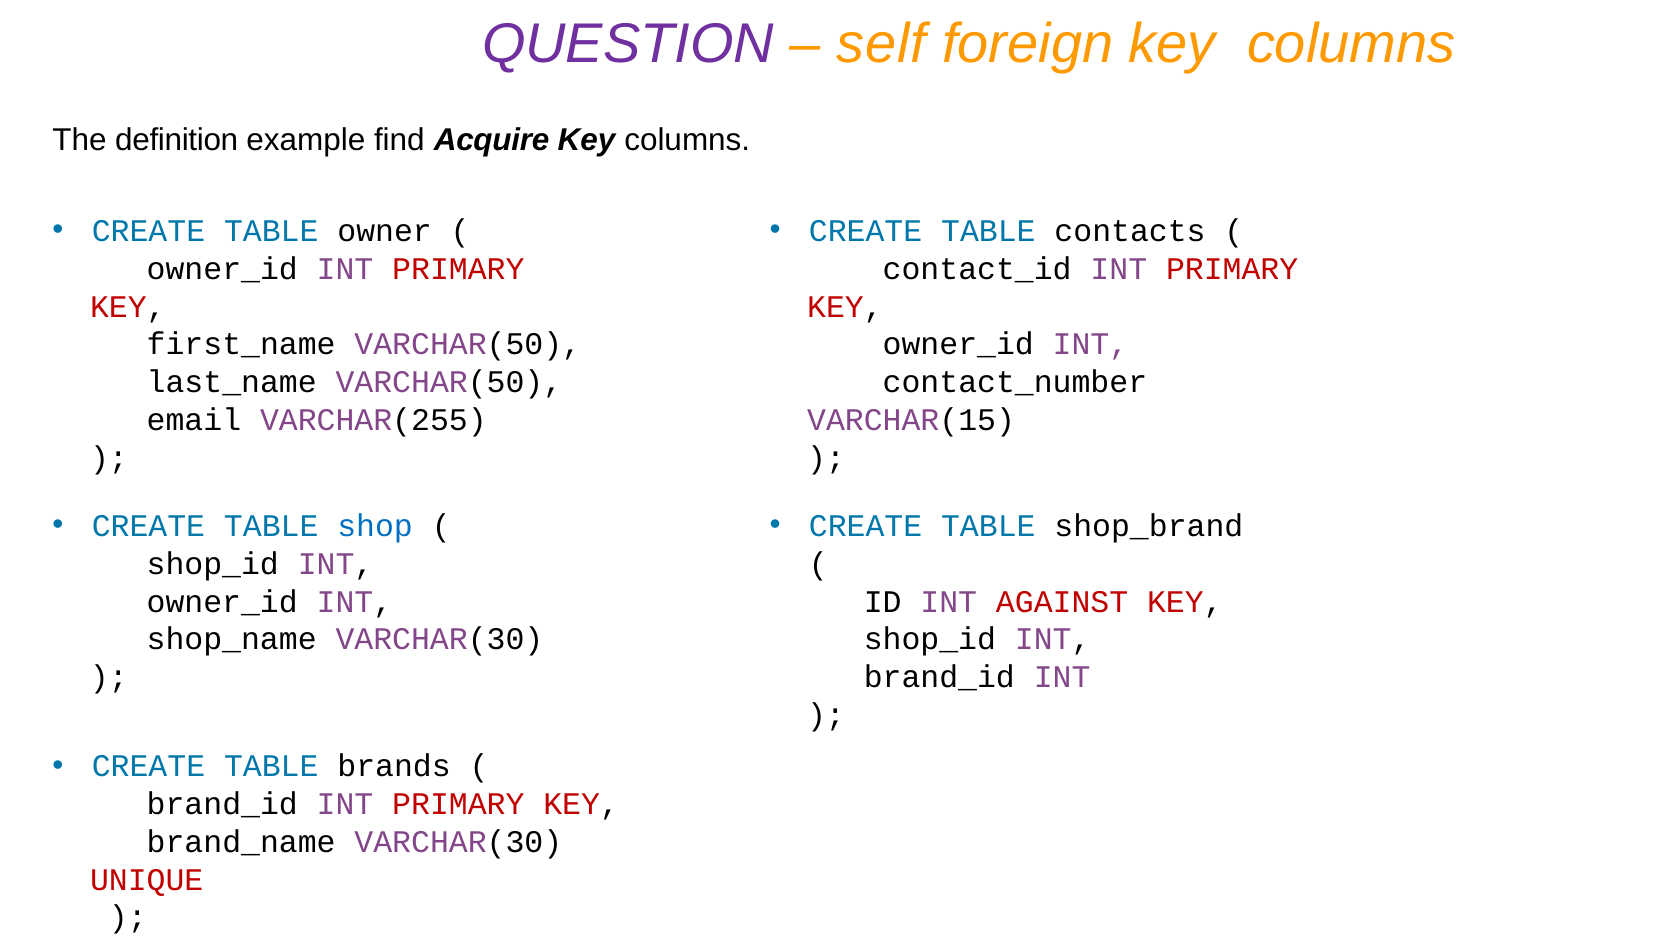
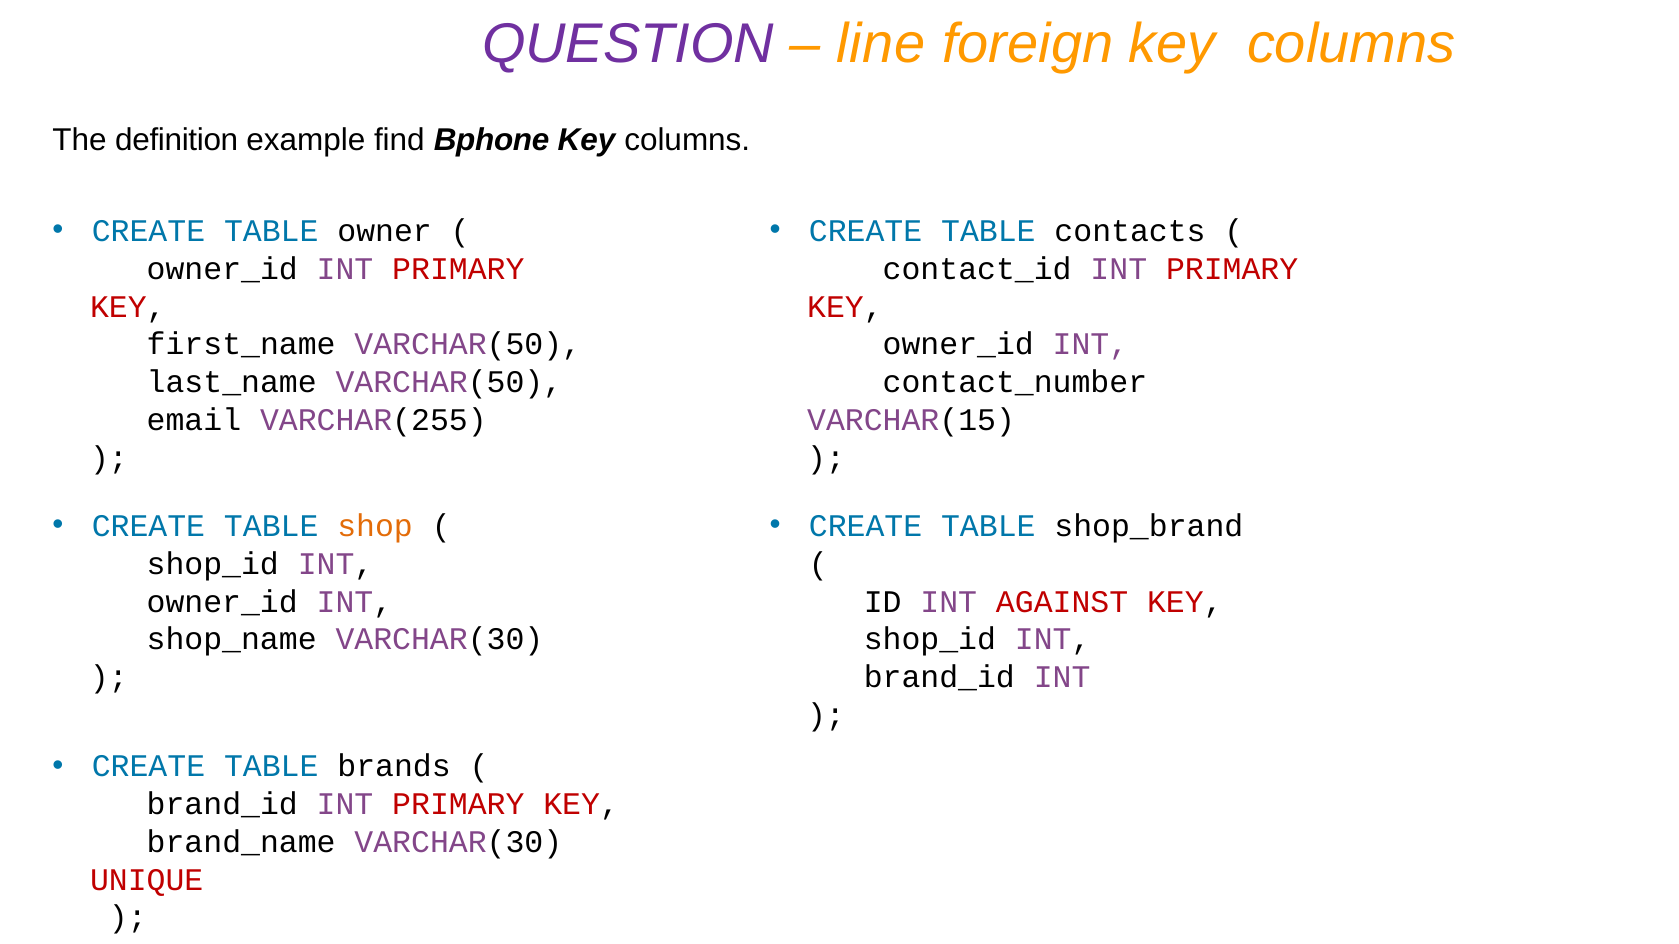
self: self -> line
Acquire: Acquire -> Bphone
shop colour: blue -> orange
